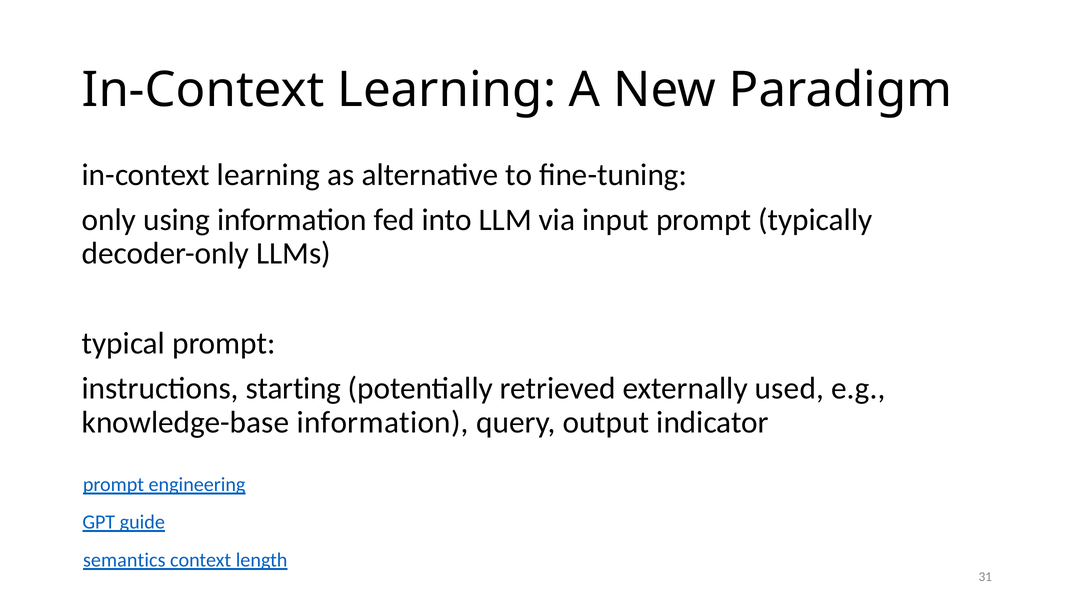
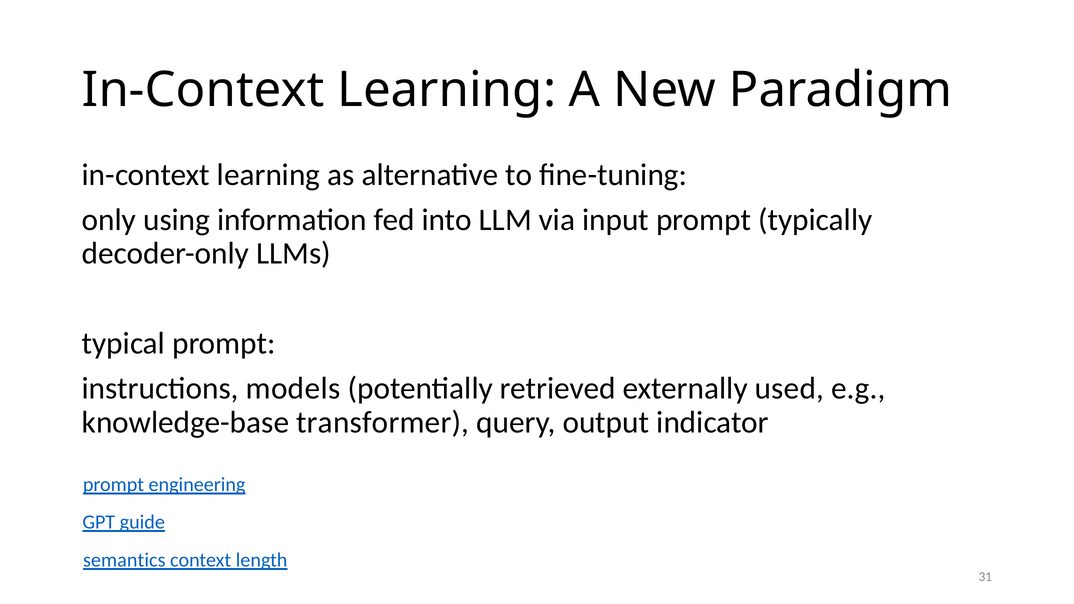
starting: starting -> models
knowledge-base information: information -> transformer
